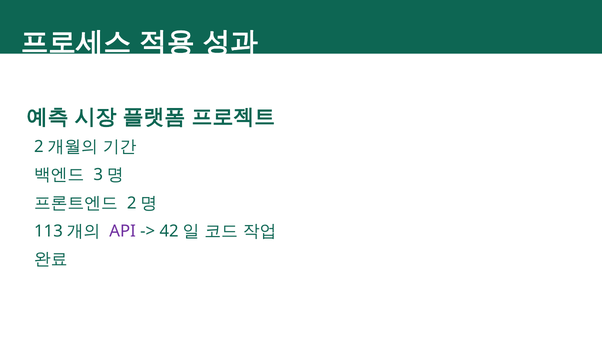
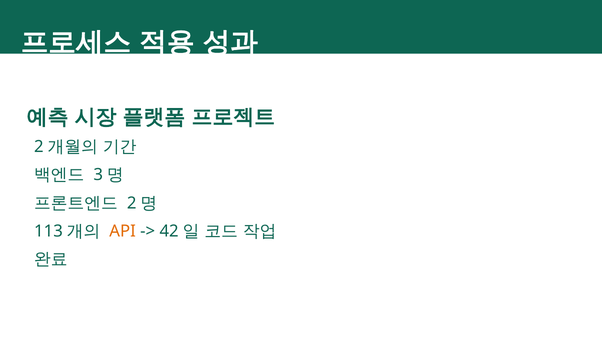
API colour: purple -> orange
